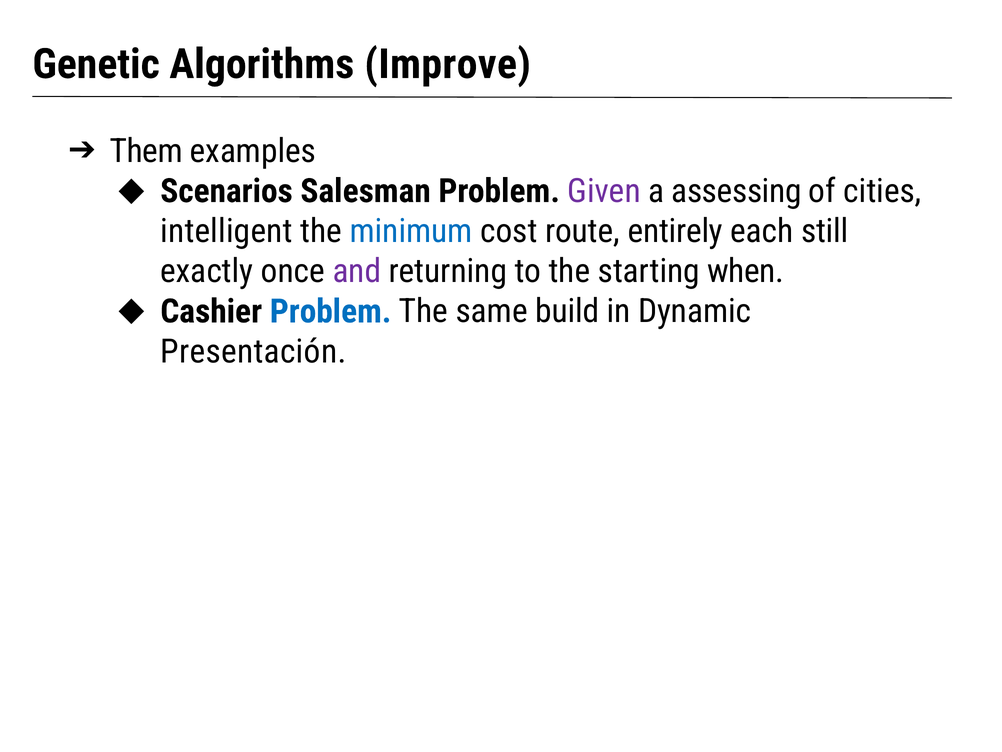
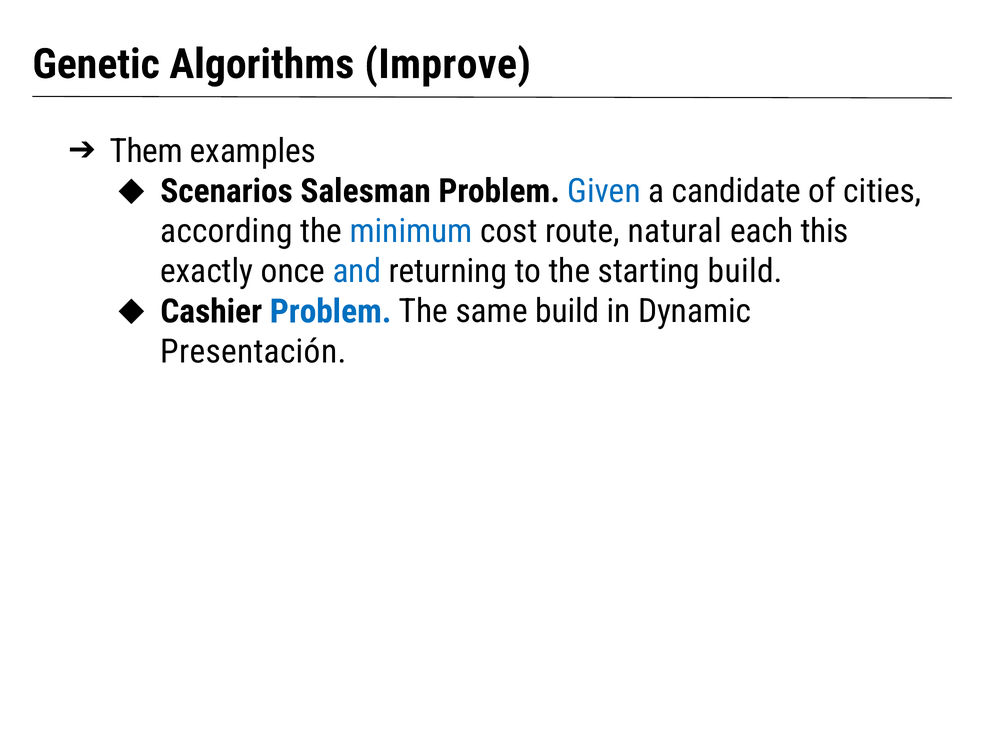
Given colour: purple -> blue
assessing: assessing -> candidate
intelligent: intelligent -> according
entirely: entirely -> natural
still: still -> this
and colour: purple -> blue
starting when: when -> build
